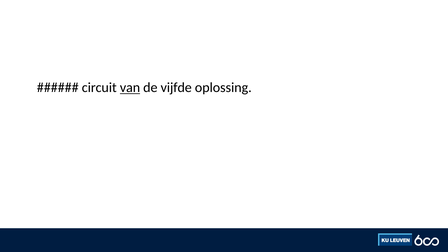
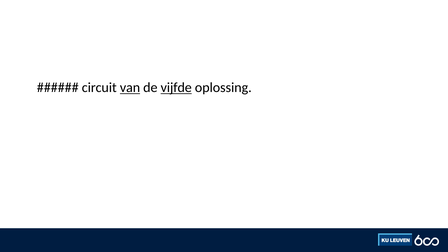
vijfde underline: none -> present
